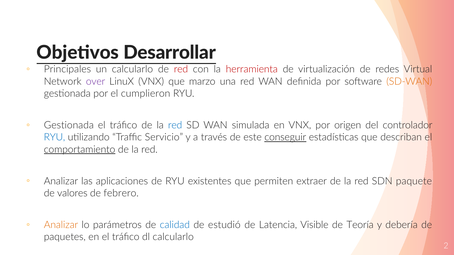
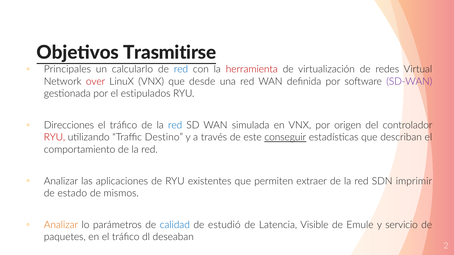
Desarrollar: Desarrollar -> Trasmitirse
red at (181, 69) colour: red -> blue
over colour: purple -> red
marzo: marzo -> desde
SD-WAN colour: orange -> purple
cumplieron: cumplieron -> estipulados
Gestionada at (69, 125): Gestionada -> Direcciones
RYU at (54, 137) colour: blue -> red
Servicio: Servicio -> Destino
comportamiento underline: present -> none
paquete: paquete -> imprimir
valores: valores -> estado
febrero: febrero -> mismos
Teoría: Teoría -> Emule
debería: debería -> servicio
dl calcularlo: calcularlo -> deseaban
